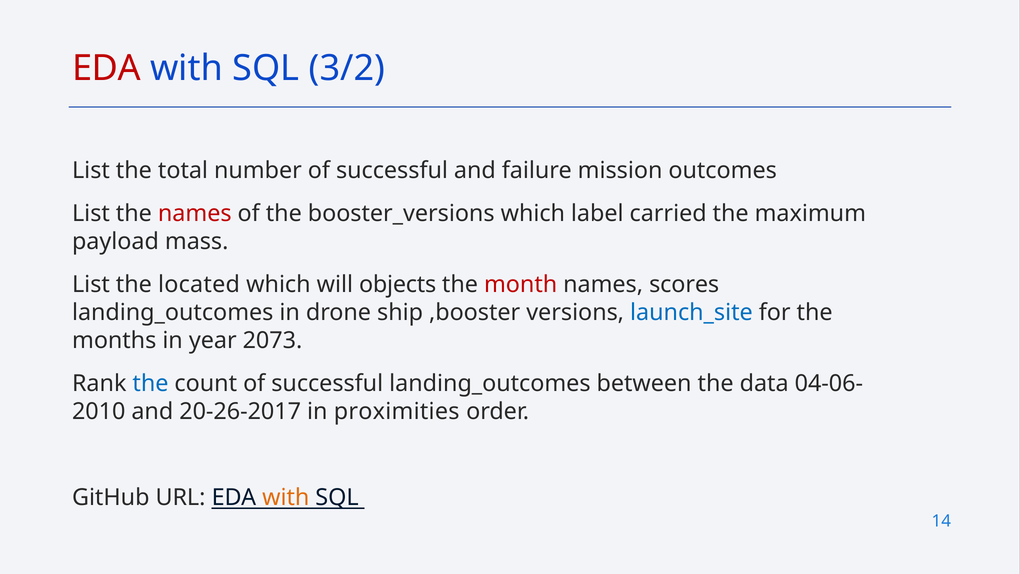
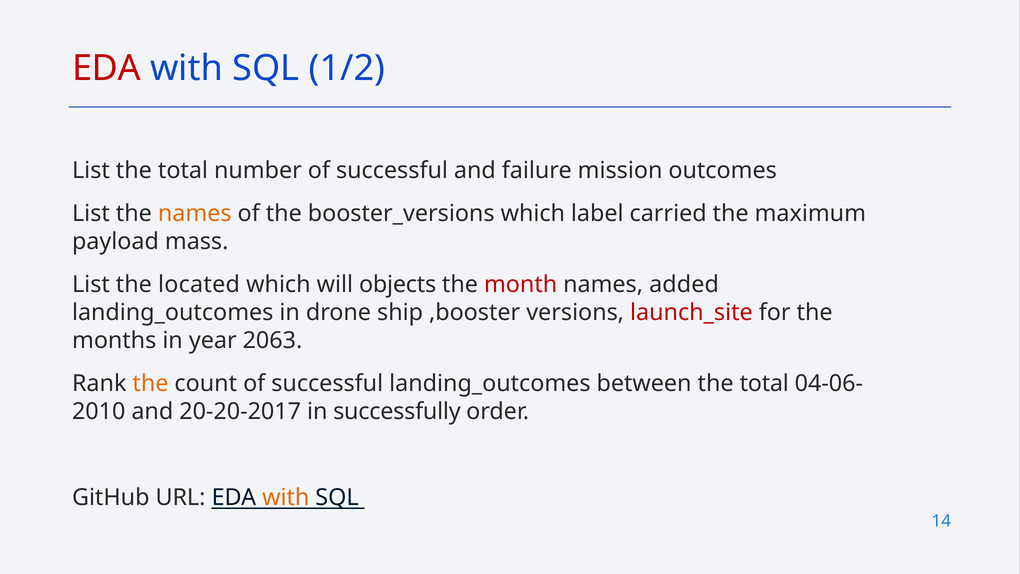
3/2: 3/2 -> 1/2
names at (195, 214) colour: red -> orange
scores: scores -> added
launch_site colour: blue -> red
2073: 2073 -> 2063
the at (151, 383) colour: blue -> orange
between the data: data -> total
20-26-2017: 20-26-2017 -> 20-20-2017
proximities: proximities -> successfully
